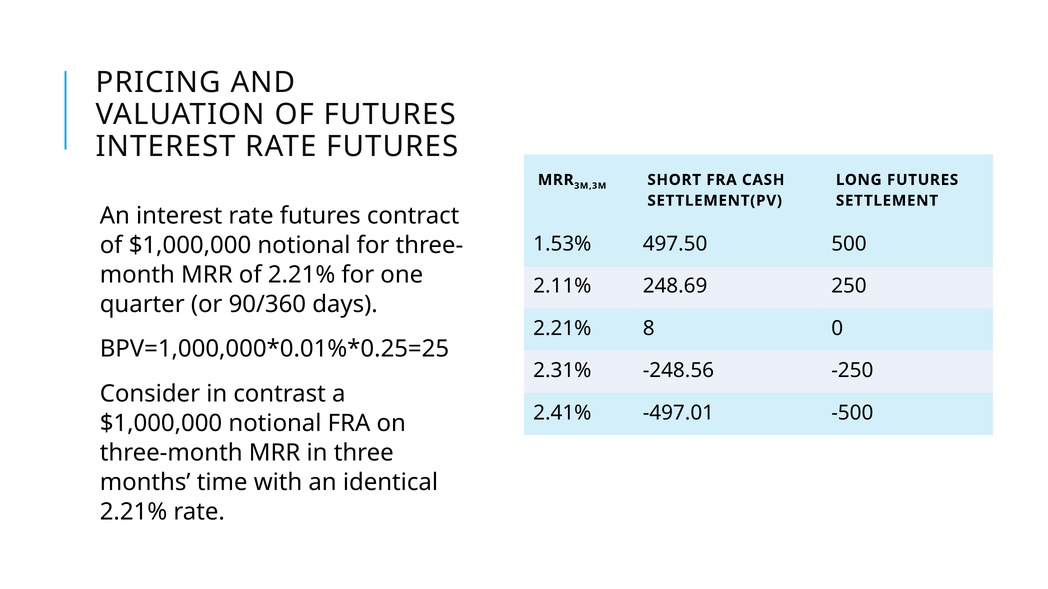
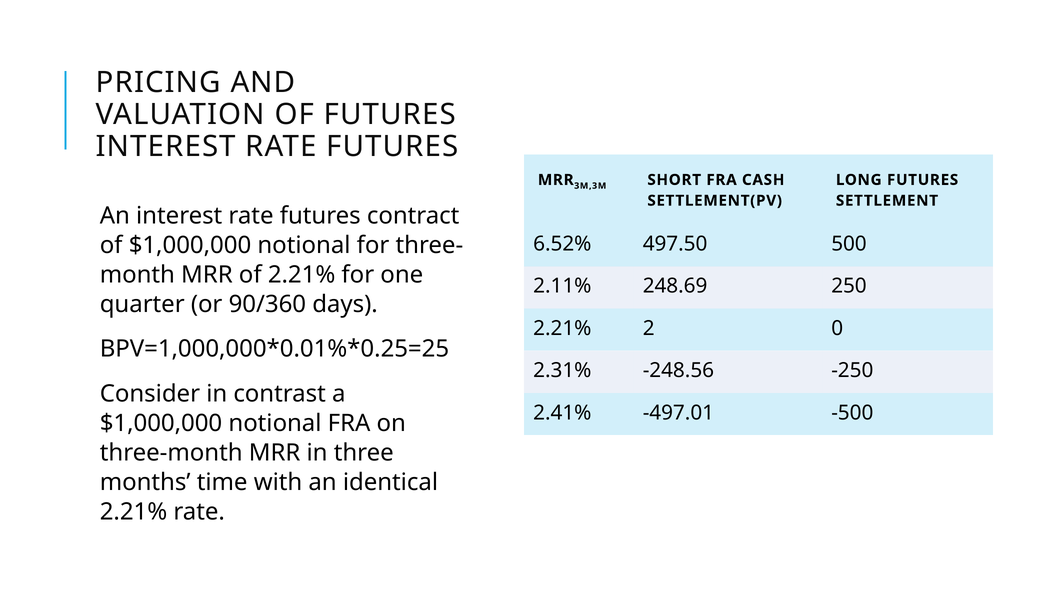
1.53%: 1.53% -> 6.52%
8: 8 -> 2
